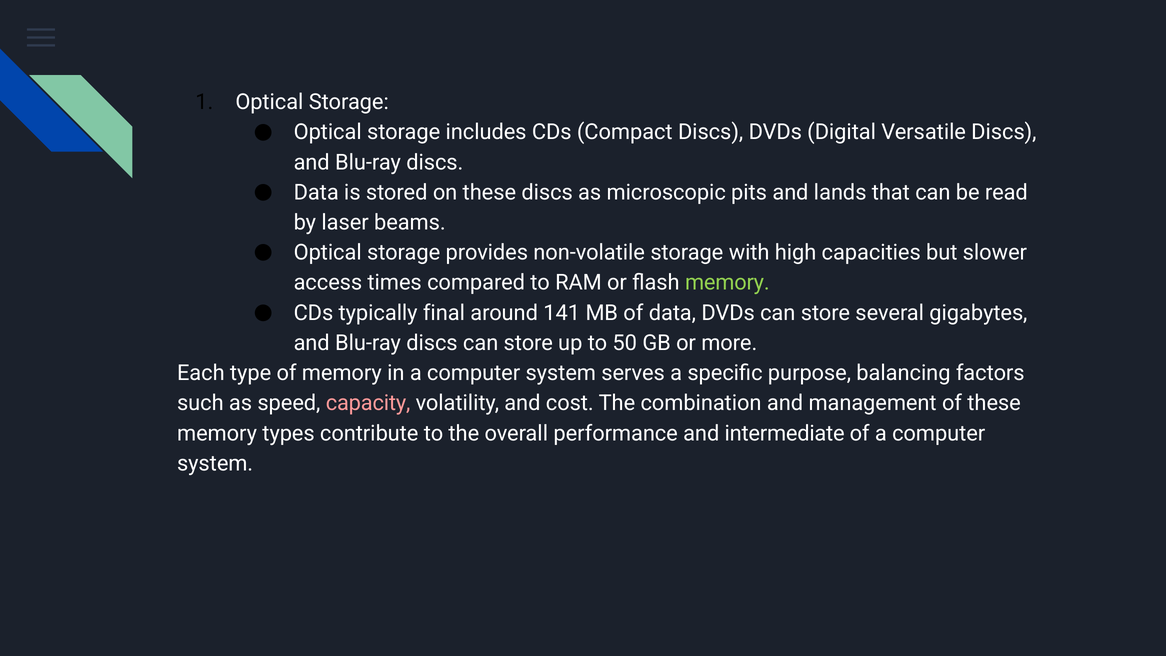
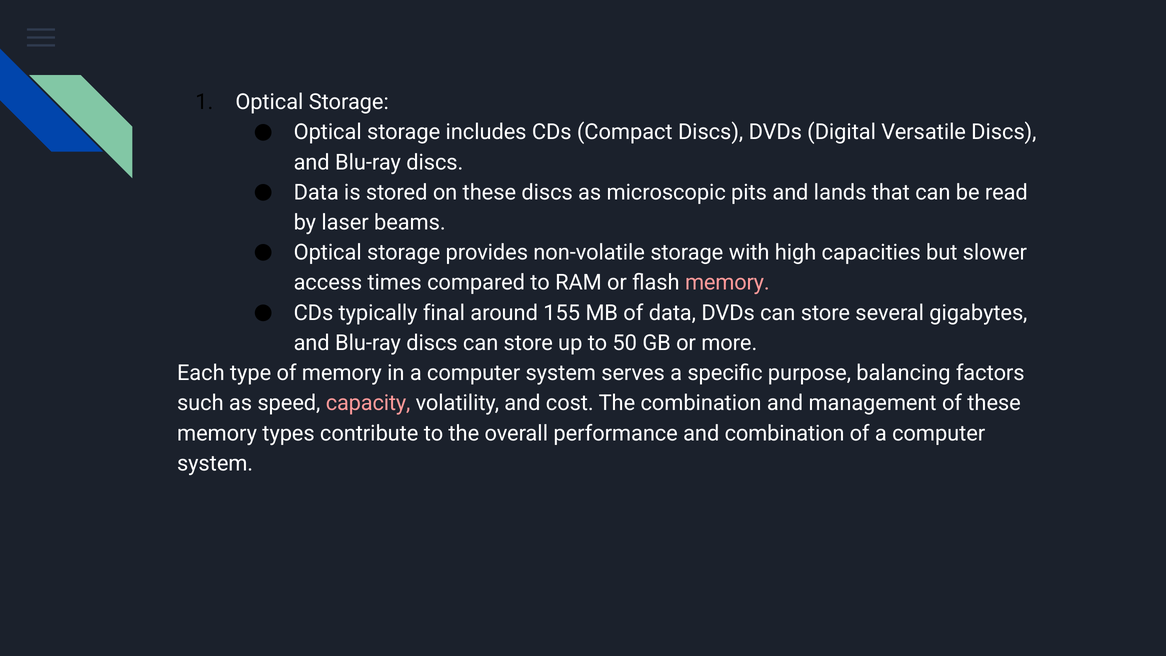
memory at (727, 283) colour: light green -> pink
141: 141 -> 155
and intermediate: intermediate -> combination
